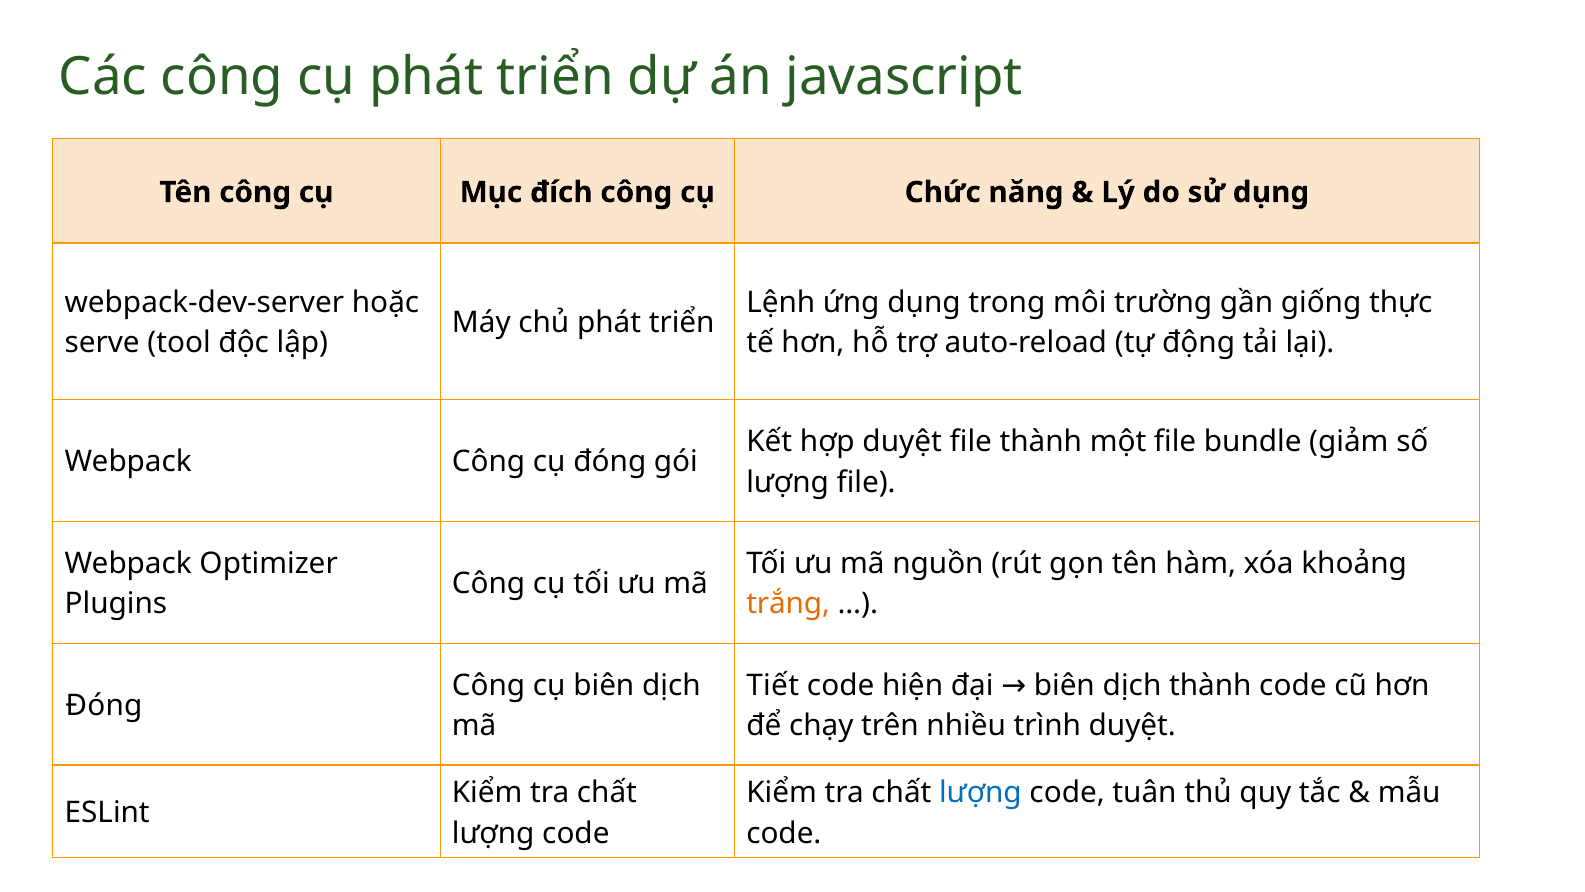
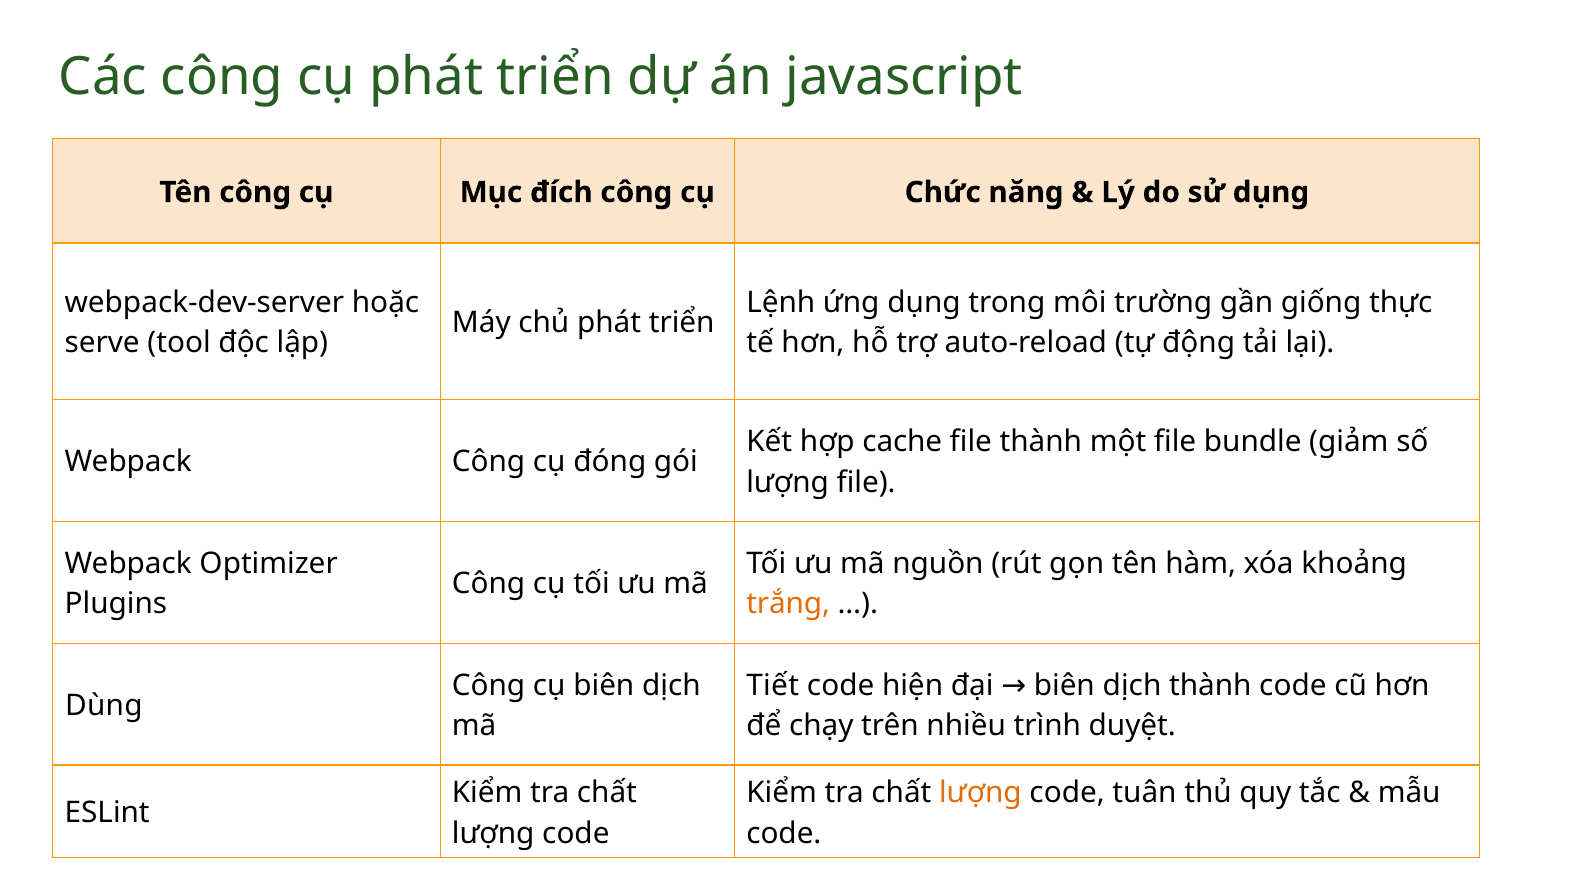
hợp duyệt: duyệt -> cache
Đóng at (104, 705): Đóng -> Dùng
lượng at (980, 792) colour: blue -> orange
